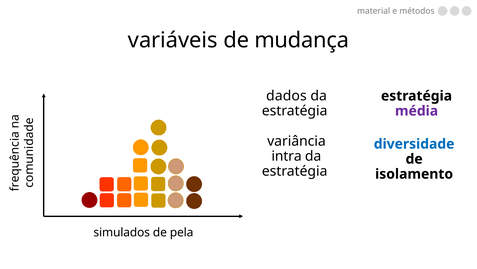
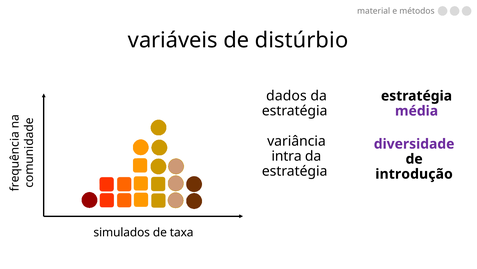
mudança: mudança -> distúrbio
diversidade colour: blue -> purple
isolamento: isolamento -> introdução
pela: pela -> taxa
